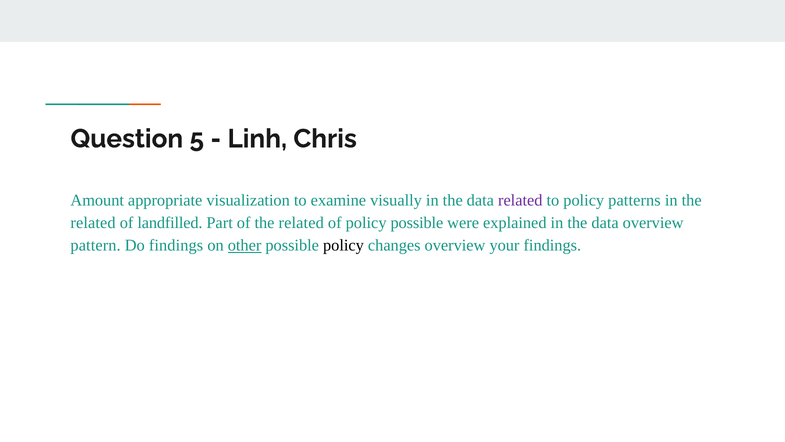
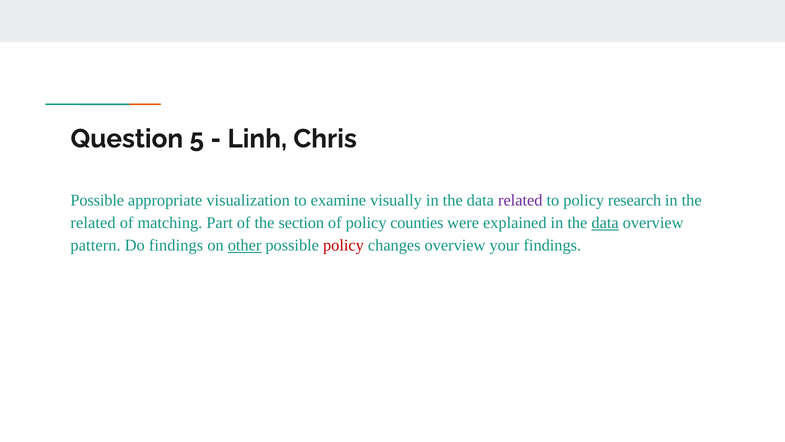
Amount at (97, 200): Amount -> Possible
patterns: patterns -> research
landfilled: landfilled -> matching
of the related: related -> section
policy possible: possible -> counties
data at (605, 223) underline: none -> present
policy at (343, 245) colour: black -> red
